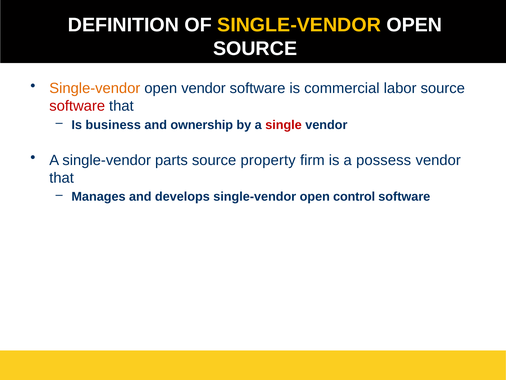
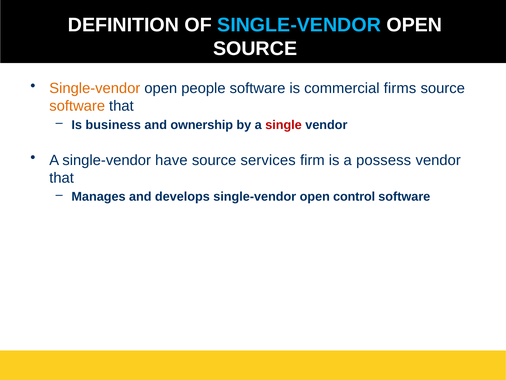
SINGLE-VENDOR at (299, 25) colour: yellow -> light blue
open vendor: vendor -> people
labor: labor -> firms
software at (77, 106) colour: red -> orange
parts: parts -> have
property: property -> services
